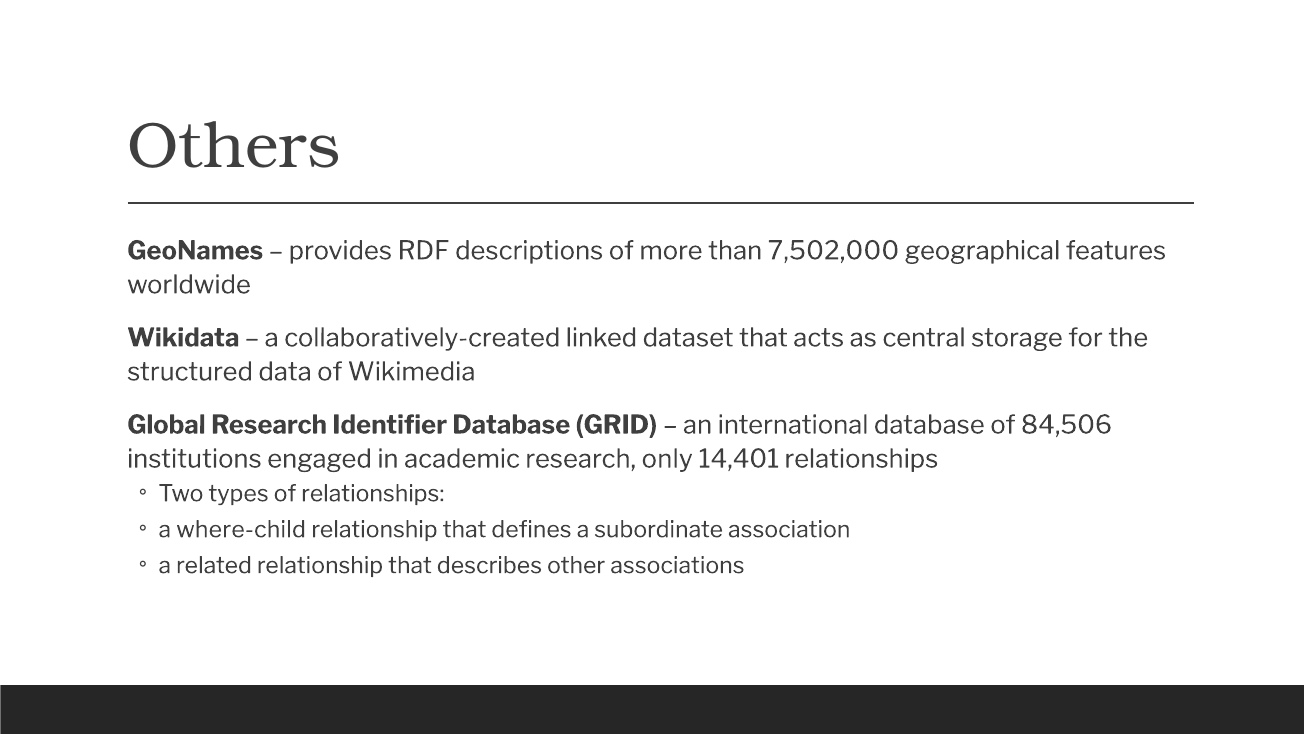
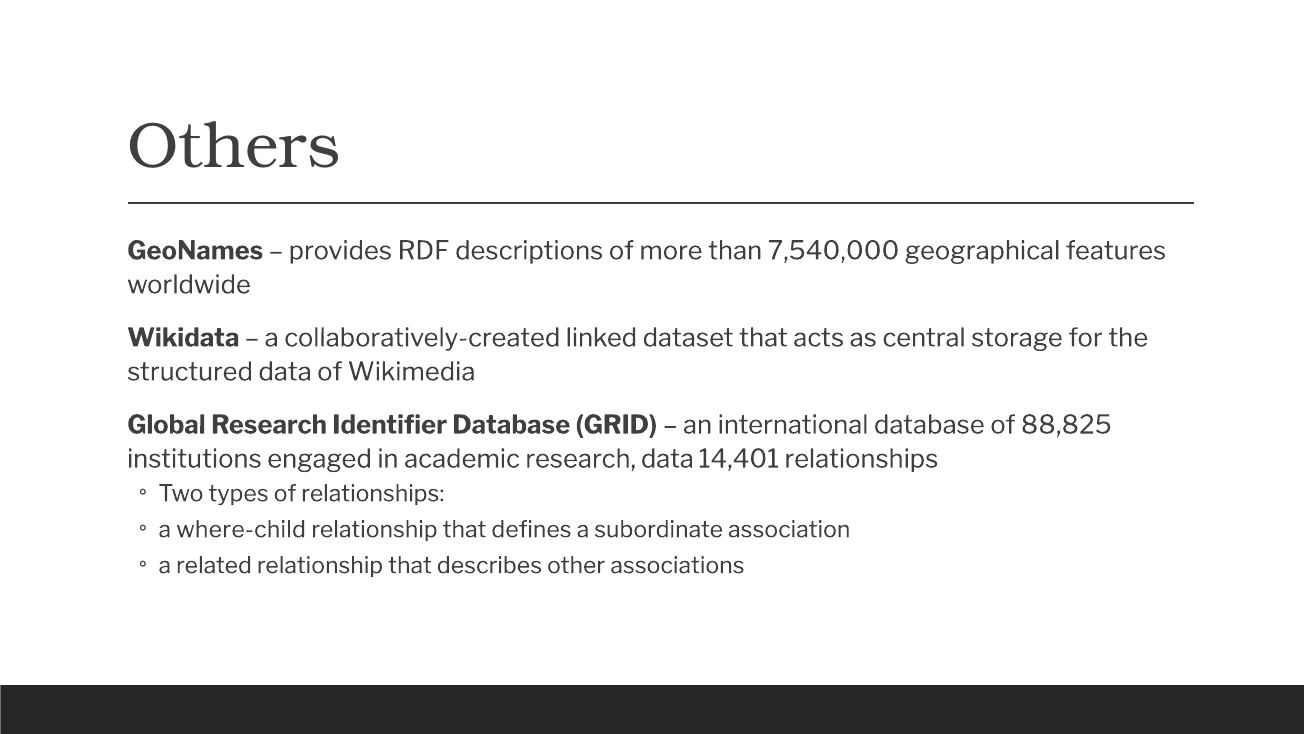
7,502,000: 7,502,000 -> 7,540,000
84,506: 84,506 -> 88,825
research only: only -> data
